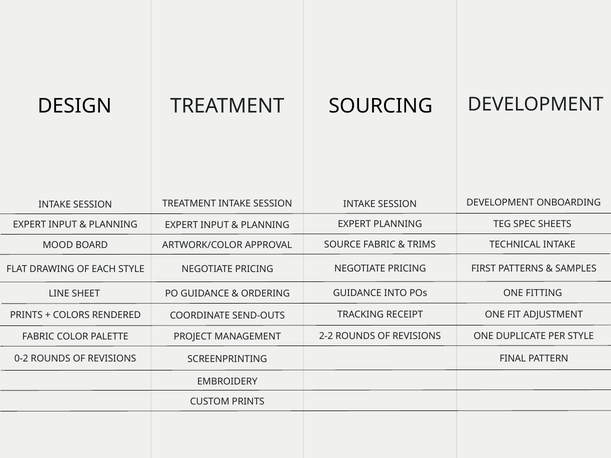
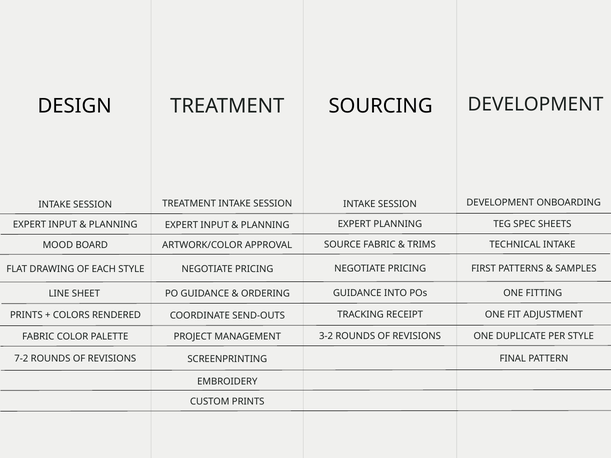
2-2: 2-2 -> 3-2
0-2: 0-2 -> 7-2
